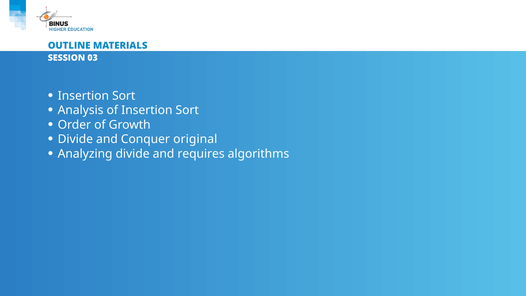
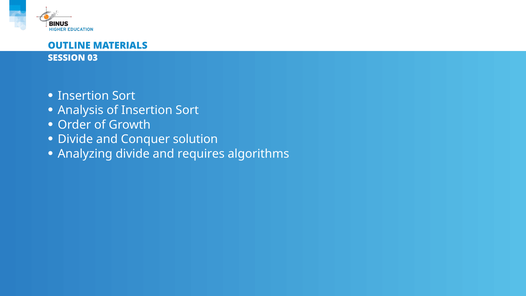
original: original -> solution
